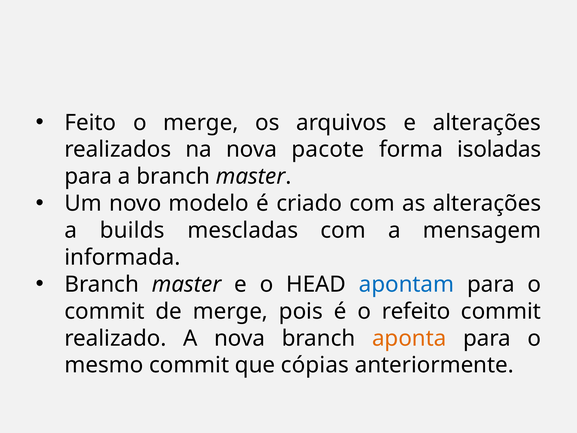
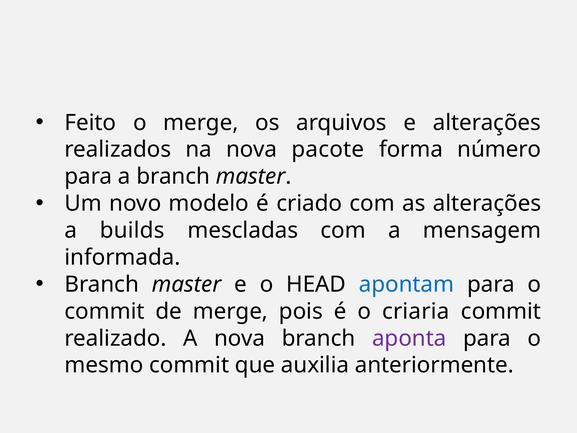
isoladas: isoladas -> número
refeito: refeito -> criaria
aponta colour: orange -> purple
cópias: cópias -> auxilia
